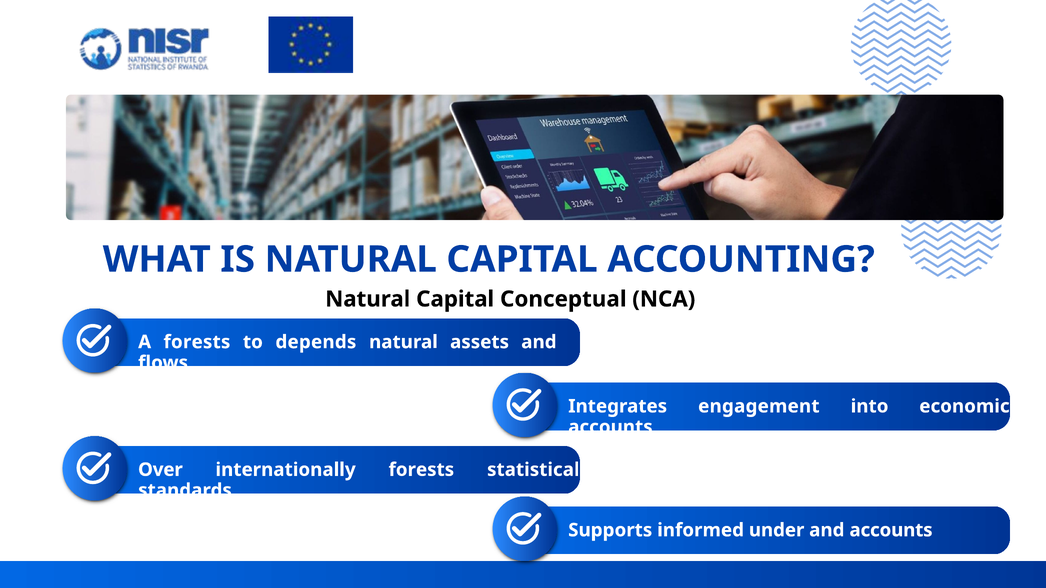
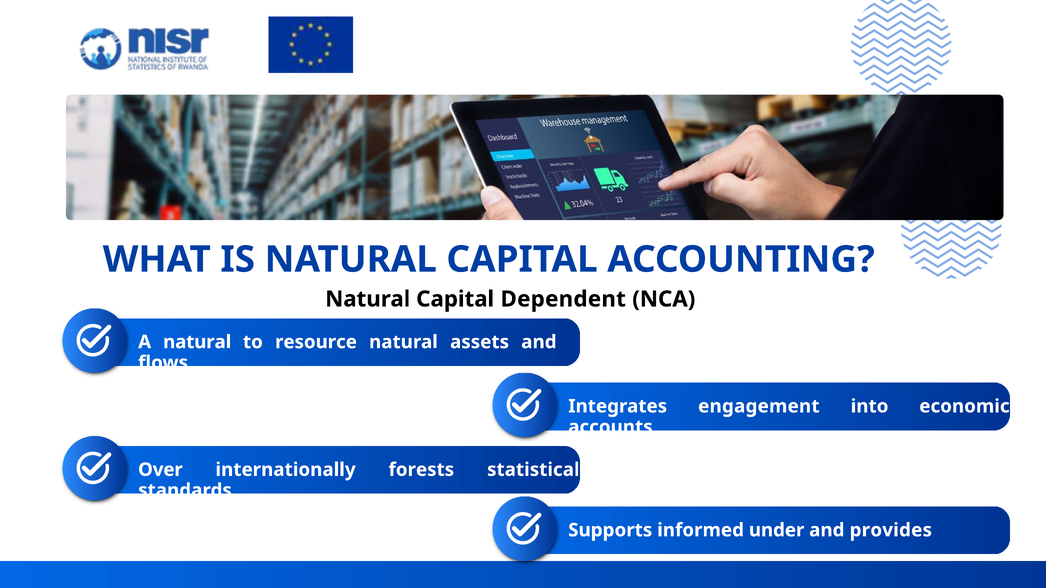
Conceptual: Conceptual -> Dependent
A forests: forests -> natural
depends: depends -> resource
and accounts: accounts -> provides
